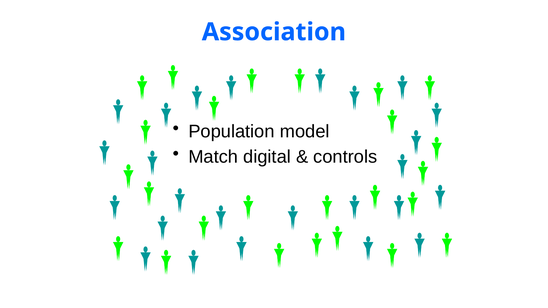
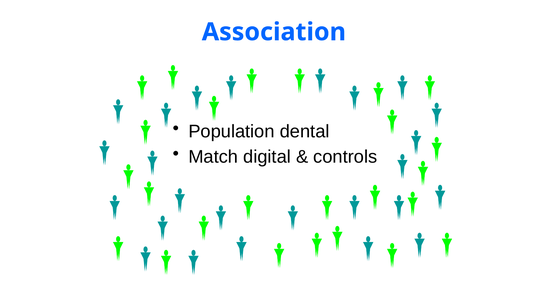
model: model -> dental
